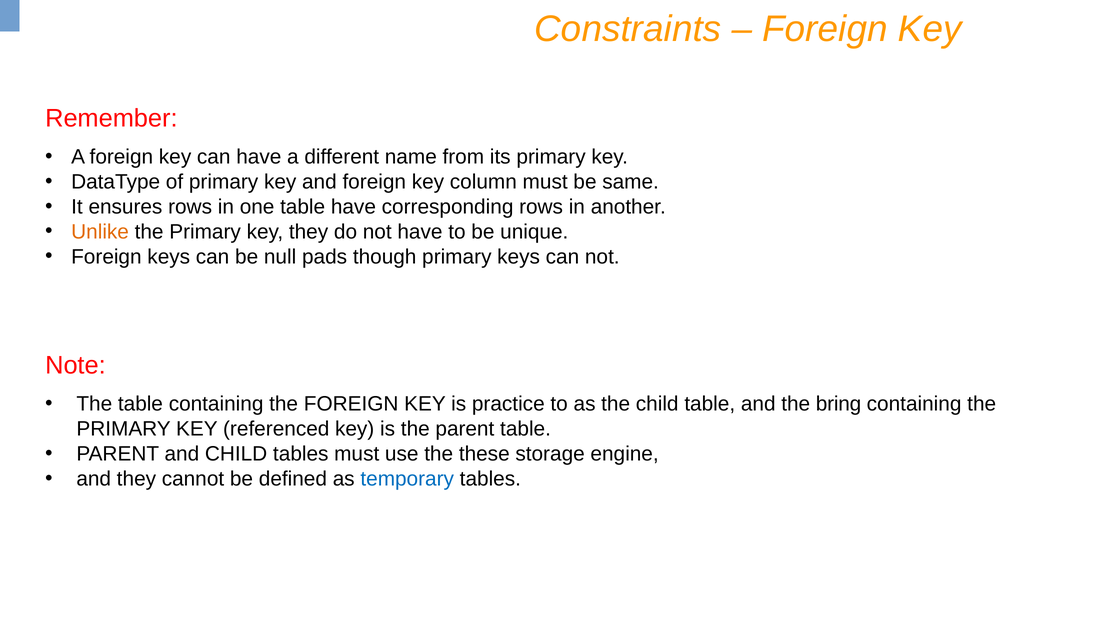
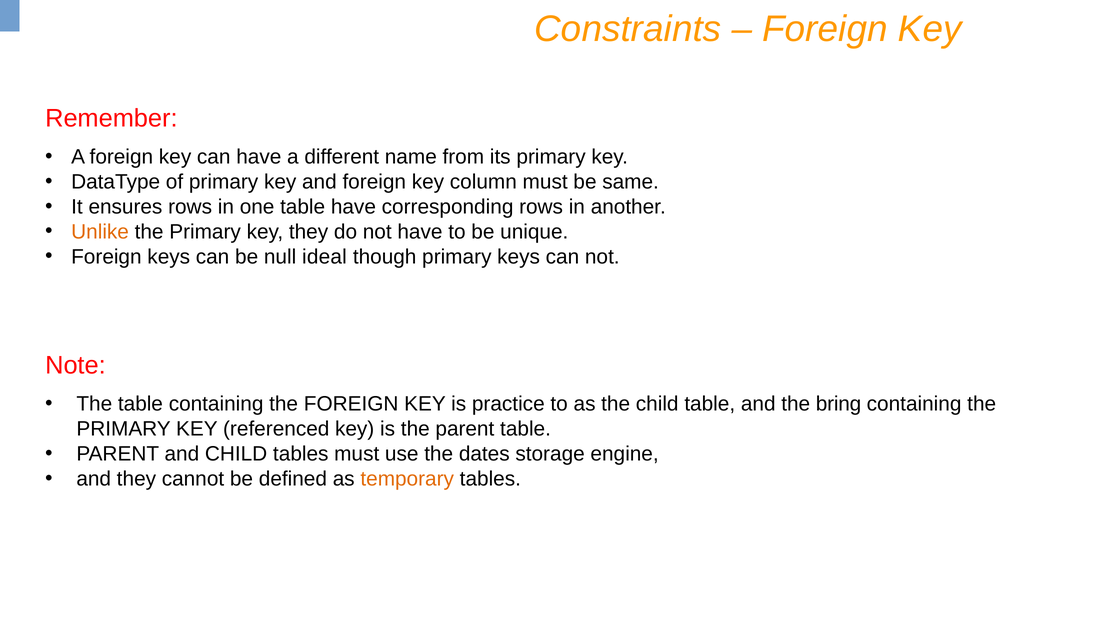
pads: pads -> ideal
these: these -> dates
temporary colour: blue -> orange
